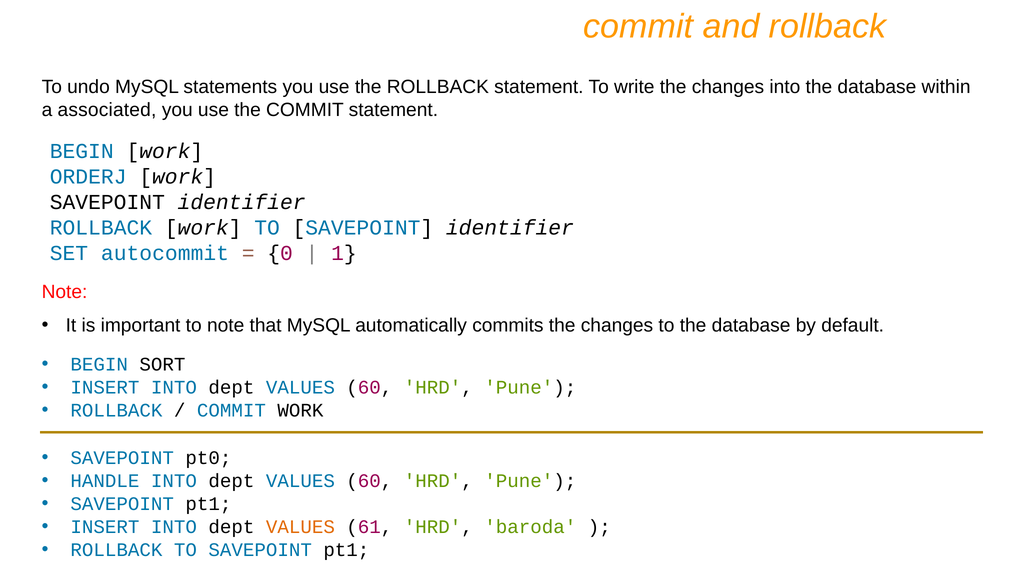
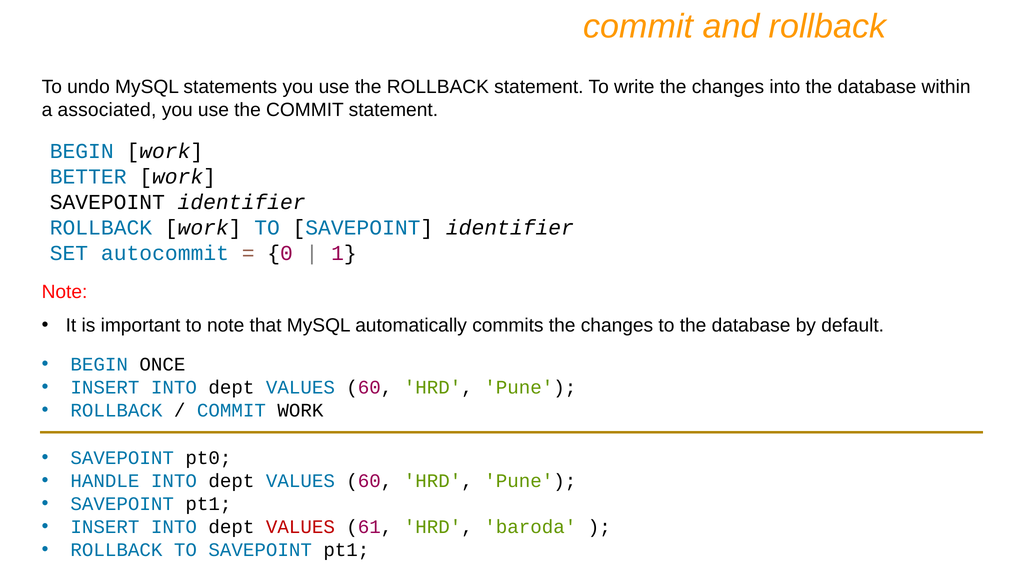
ORDERJ: ORDERJ -> BETTER
SORT: SORT -> ONCE
VALUES at (300, 527) colour: orange -> red
